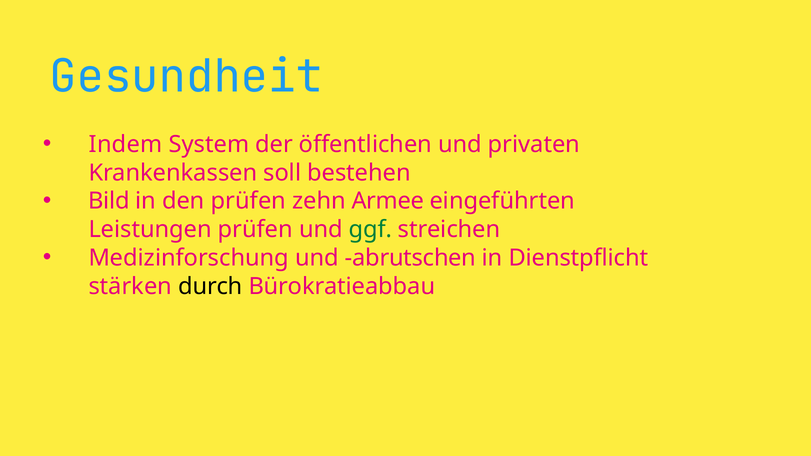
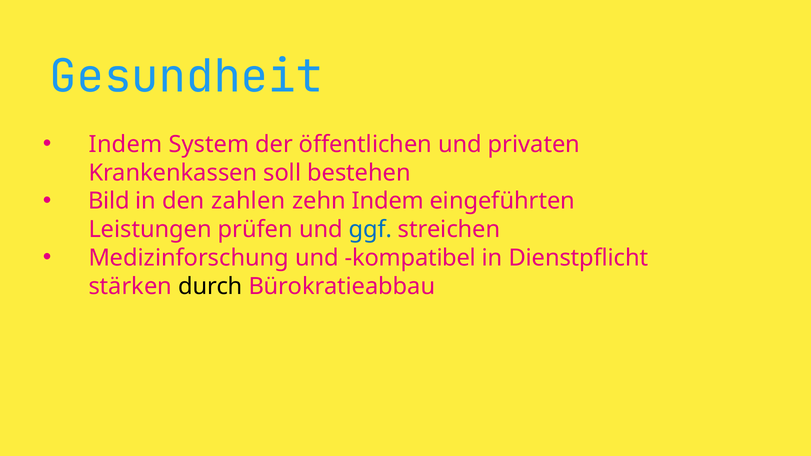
den prüfen: prüfen -> zahlen
zehn Armee: Armee -> Indem
ggf colour: green -> blue
abrutschen: abrutschen -> kompatibel
